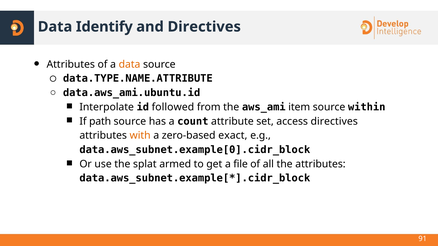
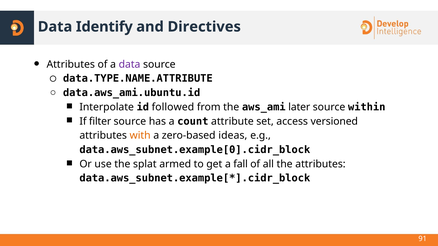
data at (130, 64) colour: orange -> purple
item: item -> later
path: path -> filter
access directives: directives -> versioned
exact: exact -> ideas
file: file -> fall
